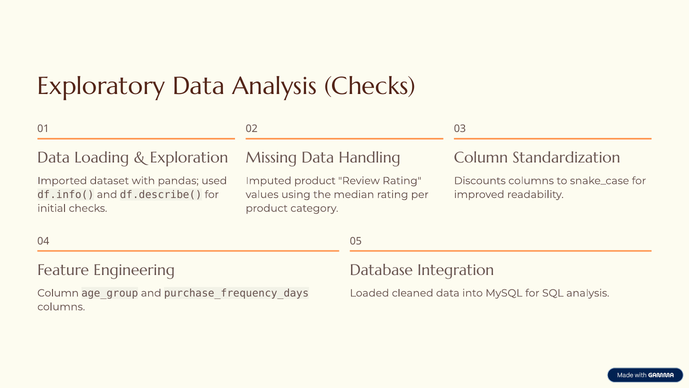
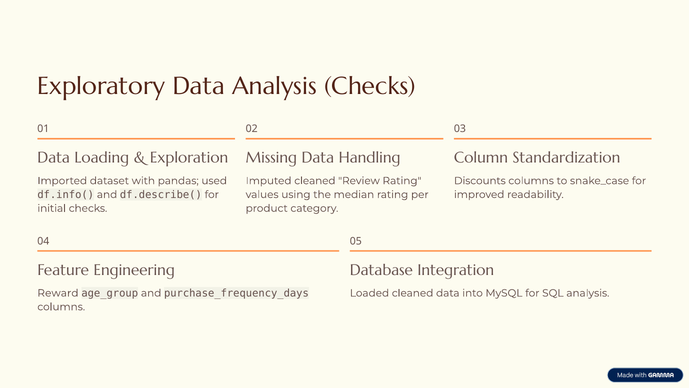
Imputed product: product -> cleaned
Column at (58, 293): Column -> Reward
